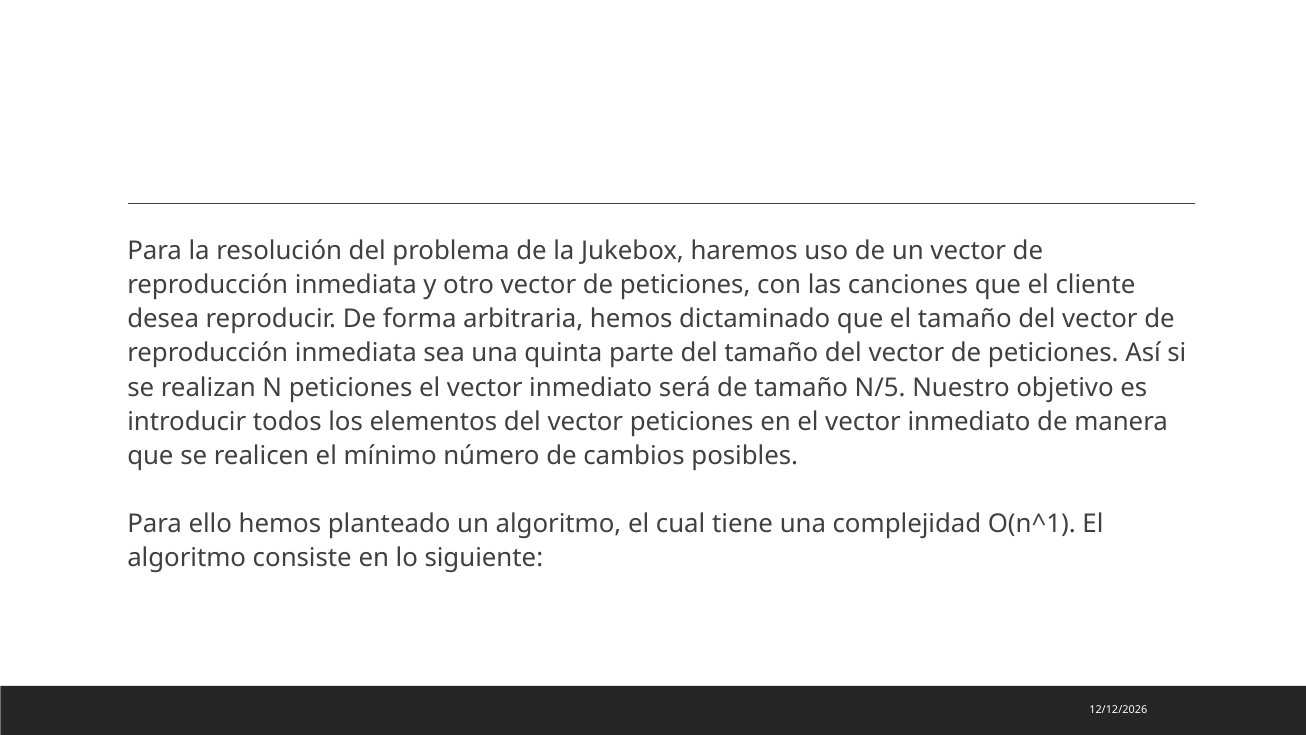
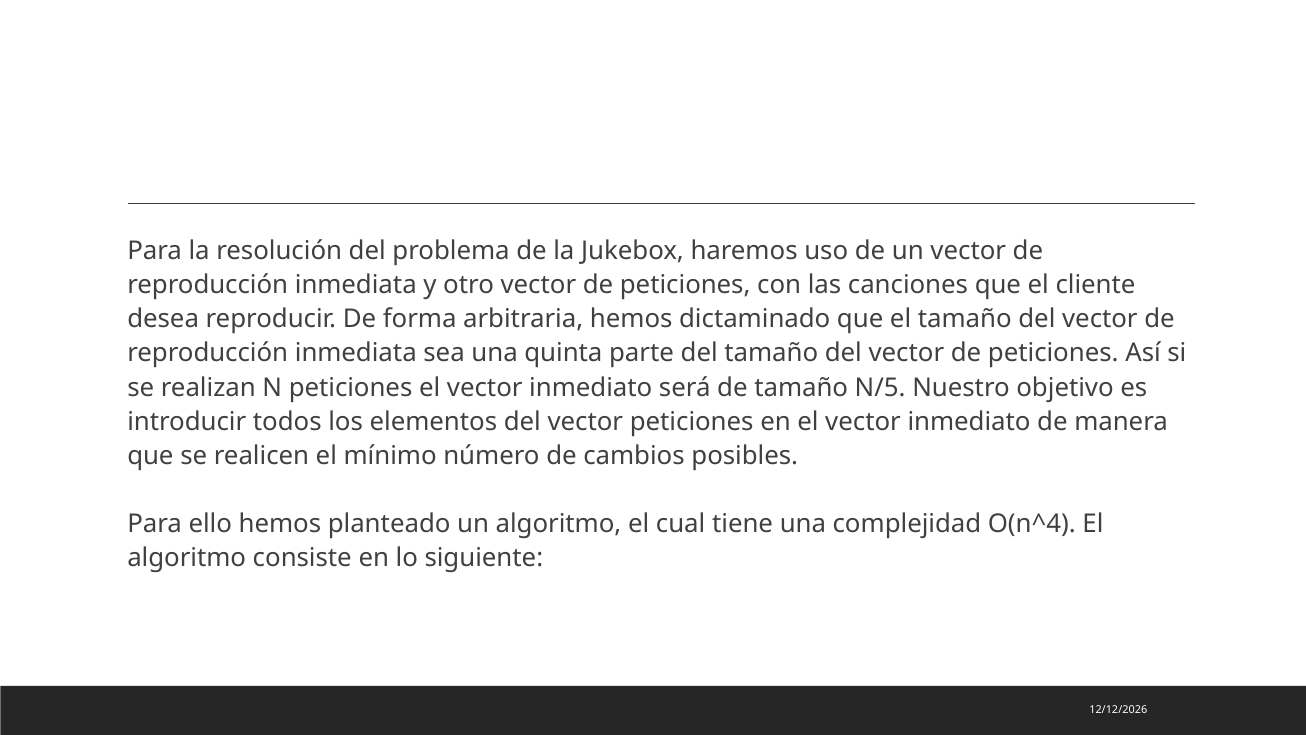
O(n^1: O(n^1 -> O(n^4
